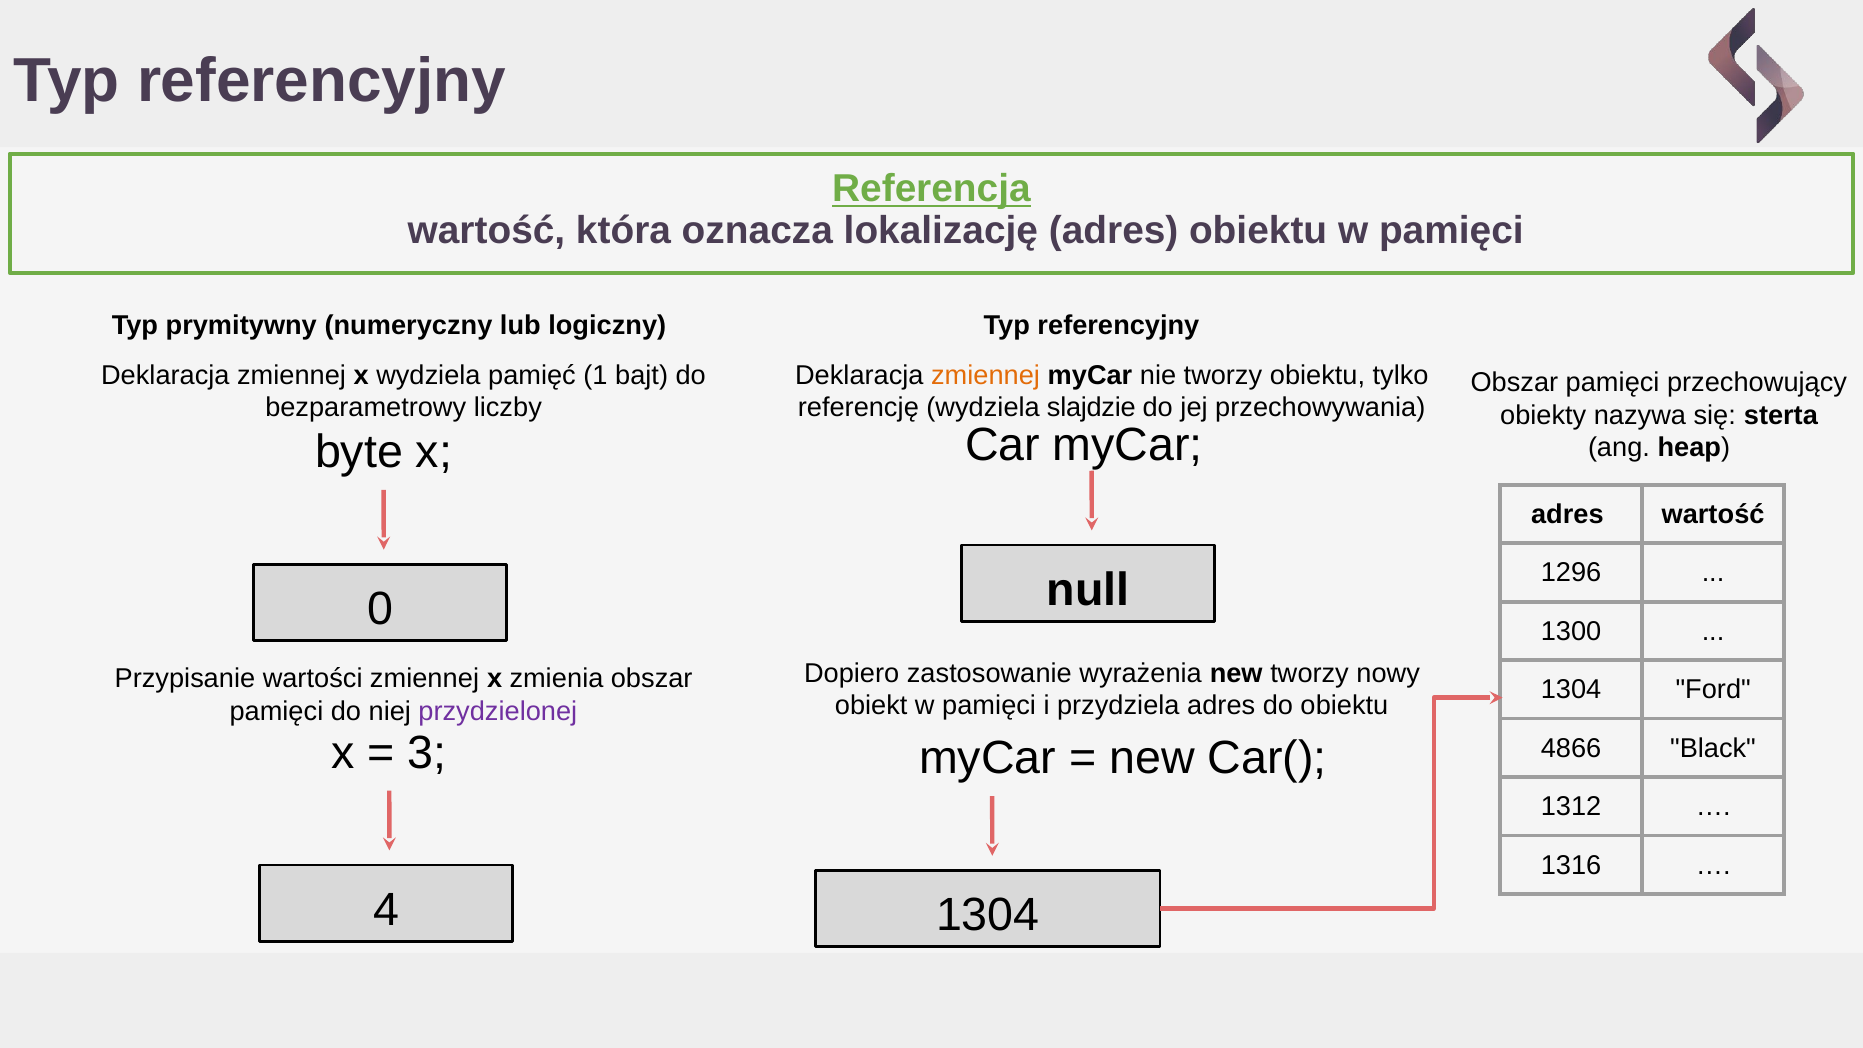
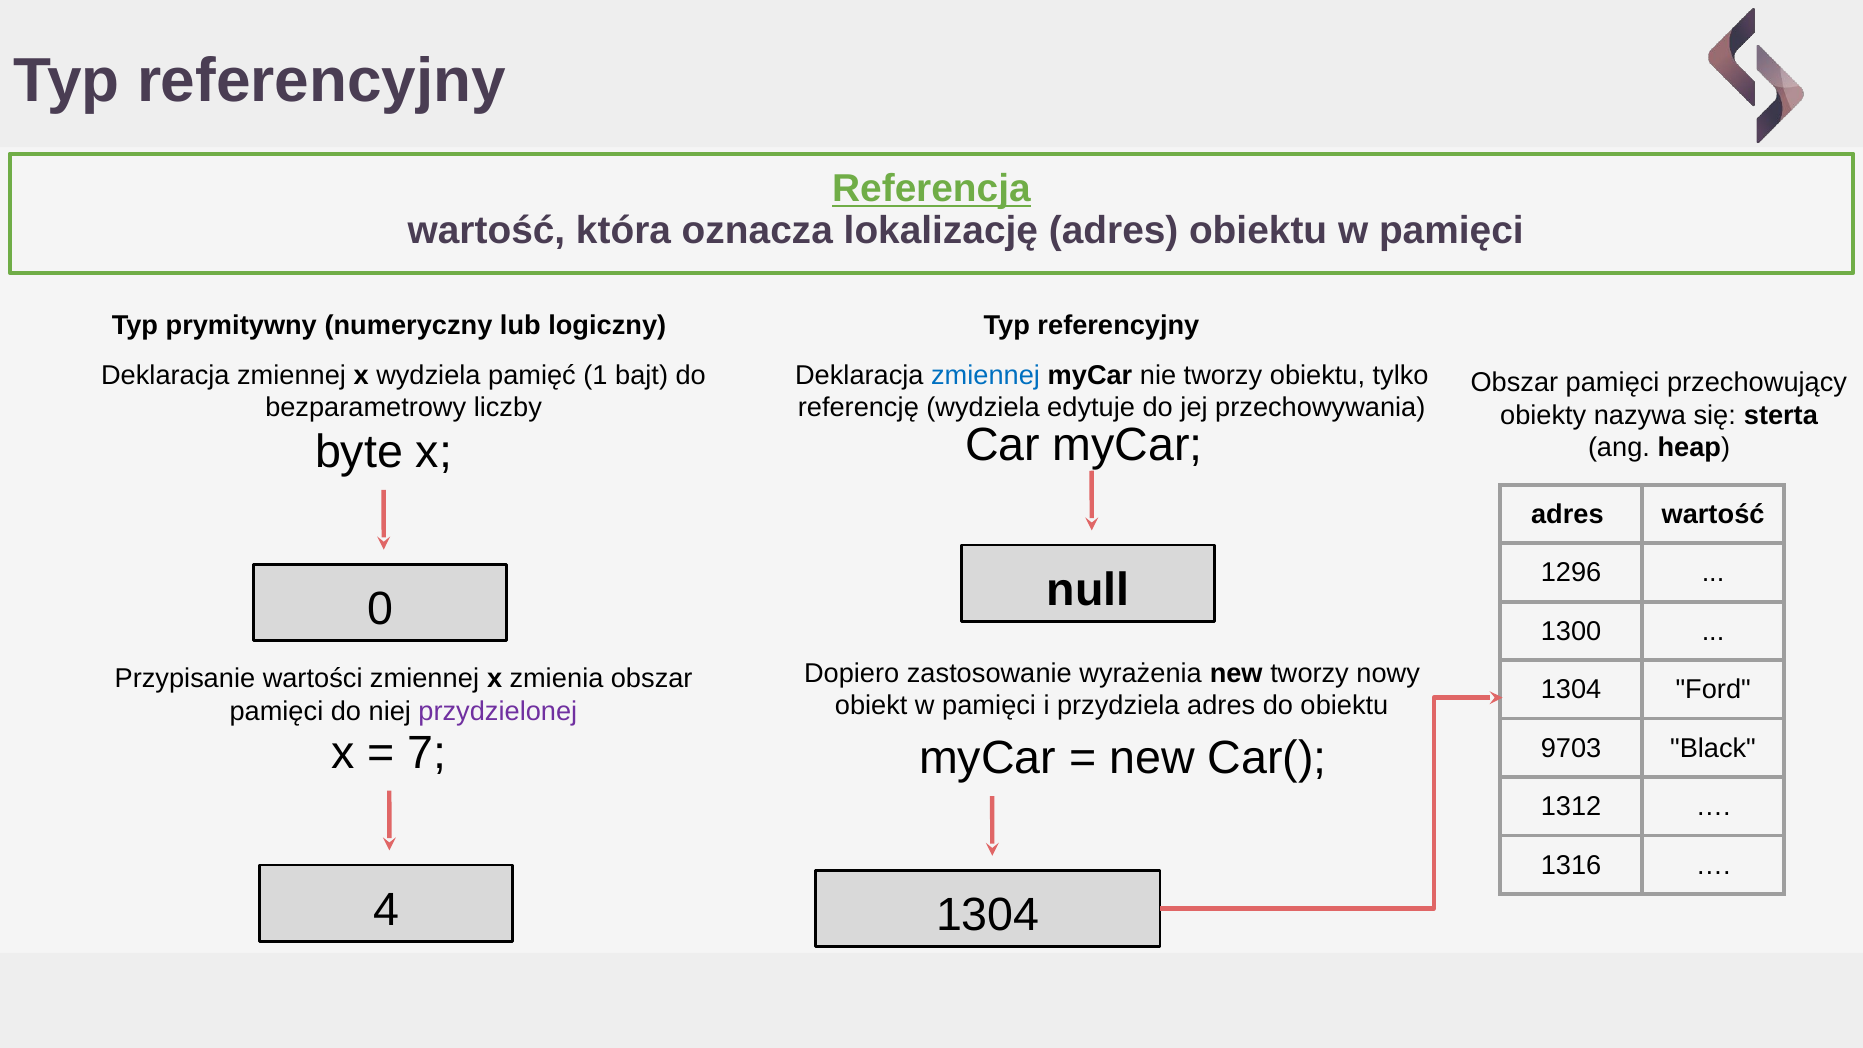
zmiennej at (986, 375) colour: orange -> blue
slajdzie: slajdzie -> edytuje
3: 3 -> 7
4866: 4866 -> 9703
